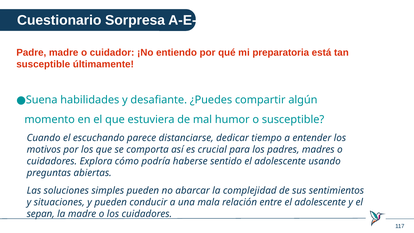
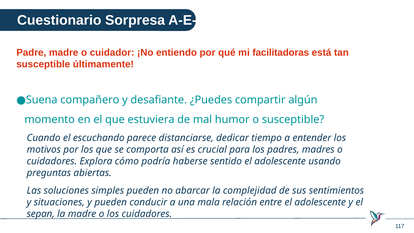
preparatoria: preparatoria -> facilitadoras
habilidades: habilidades -> compañero
